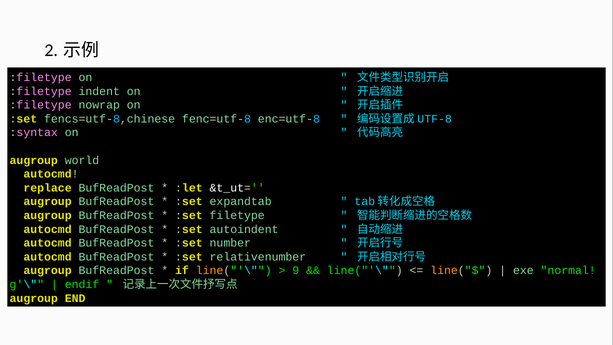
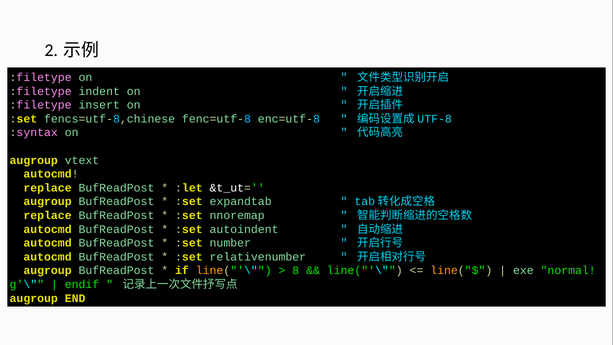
nowrap: nowrap -> insert
world: world -> vtext
augroup at (48, 215): augroup -> replace
filetype: filetype -> nnoremap
9: 9 -> 8
